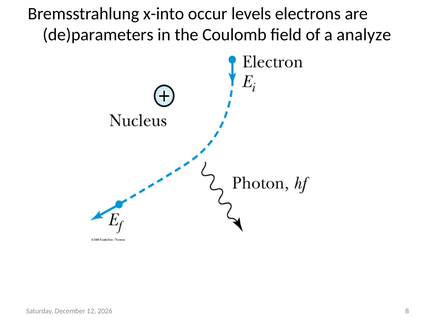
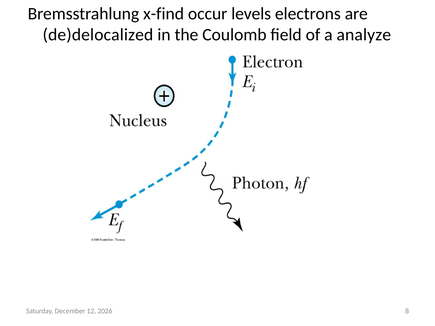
x-into: x-into -> x-find
de)parameters: de)parameters -> de)delocalized
